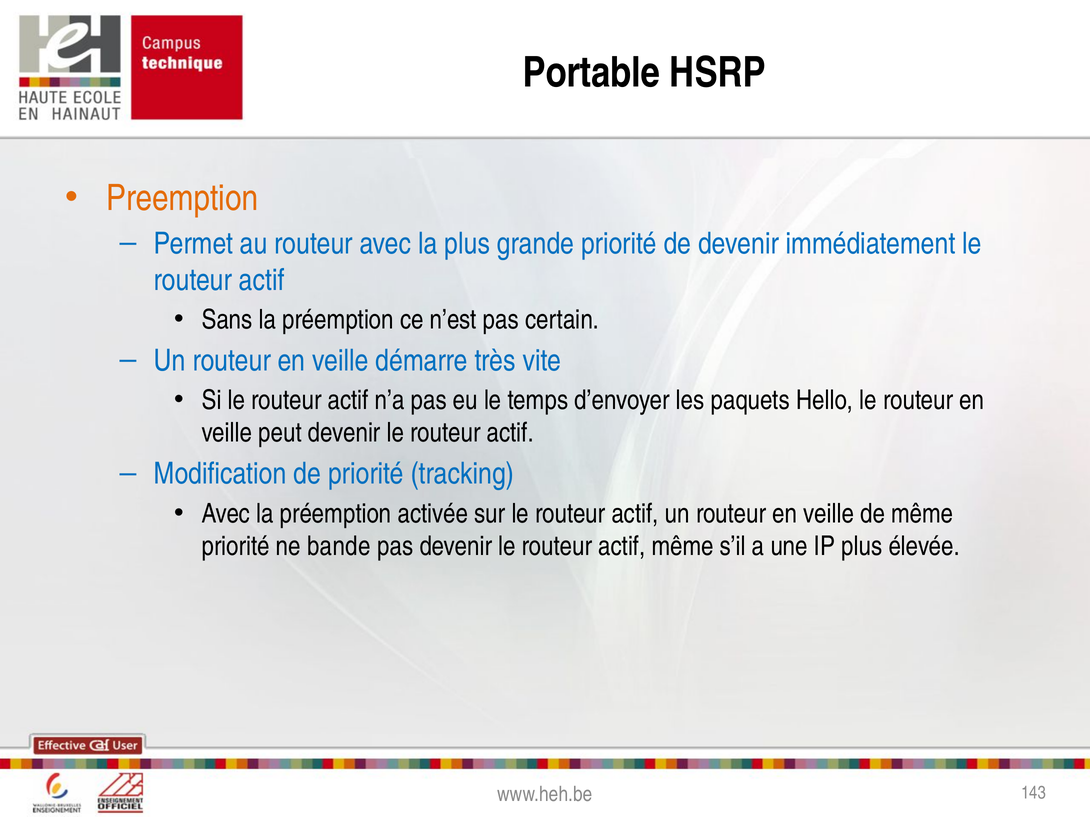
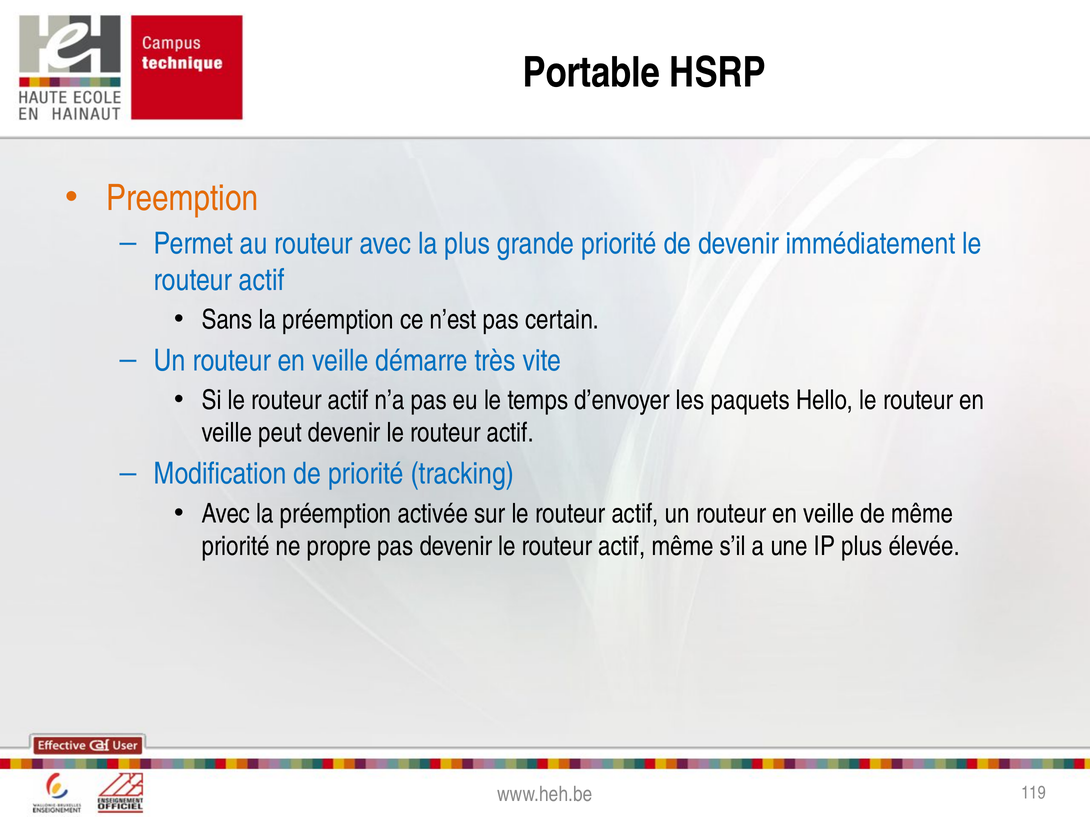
bande: bande -> propre
143: 143 -> 119
